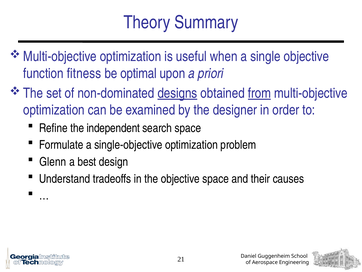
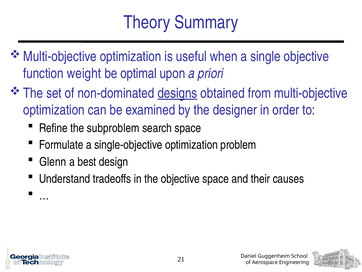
fitness: fitness -> weight
from underline: present -> none
independent: independent -> subproblem
